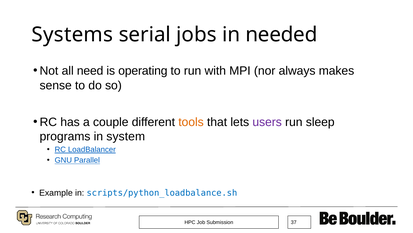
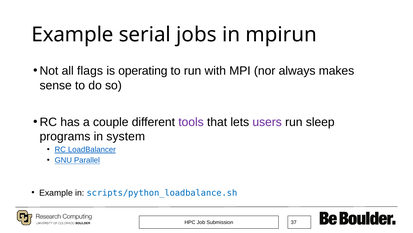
Systems at (72, 35): Systems -> Example
needed: needed -> mpirun
need: need -> flags
tools colour: orange -> purple
